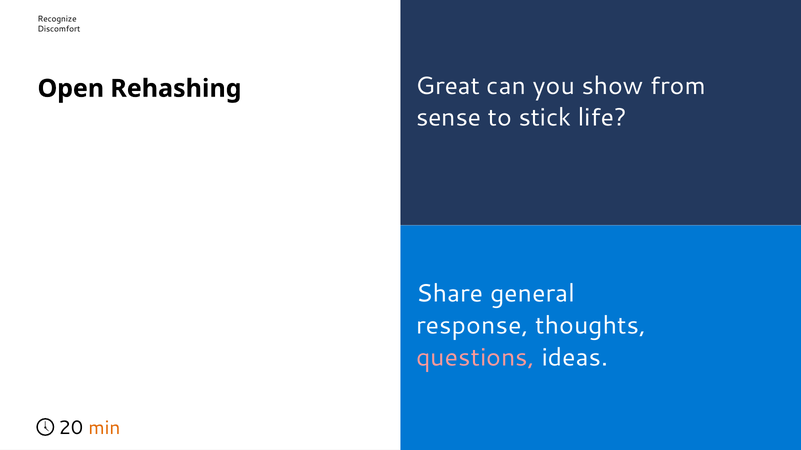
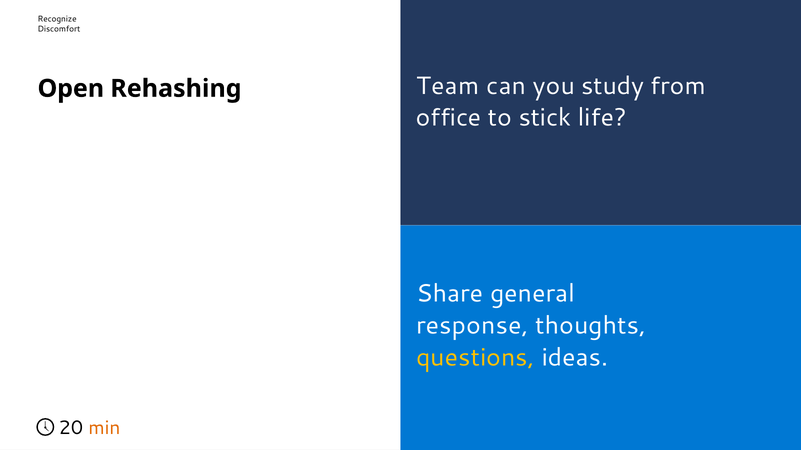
Great: Great -> Team
show: show -> study
sense: sense -> office
questions colour: pink -> yellow
